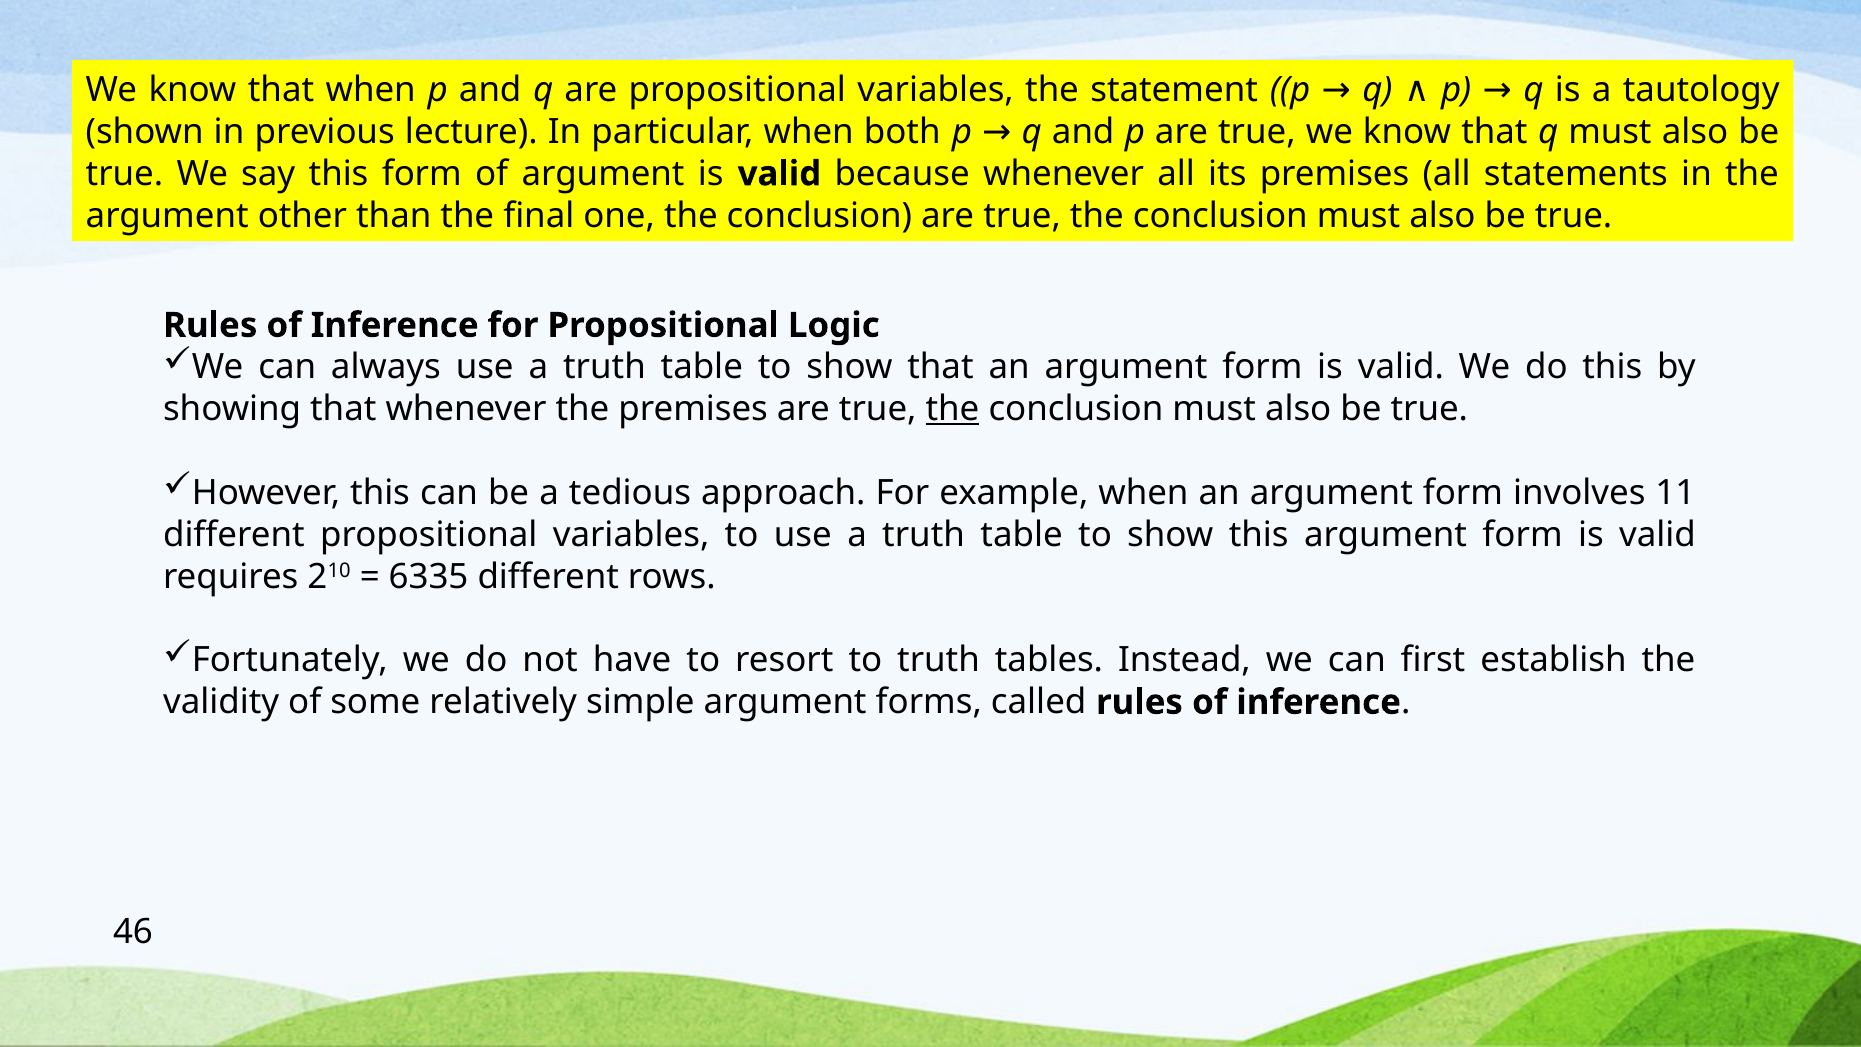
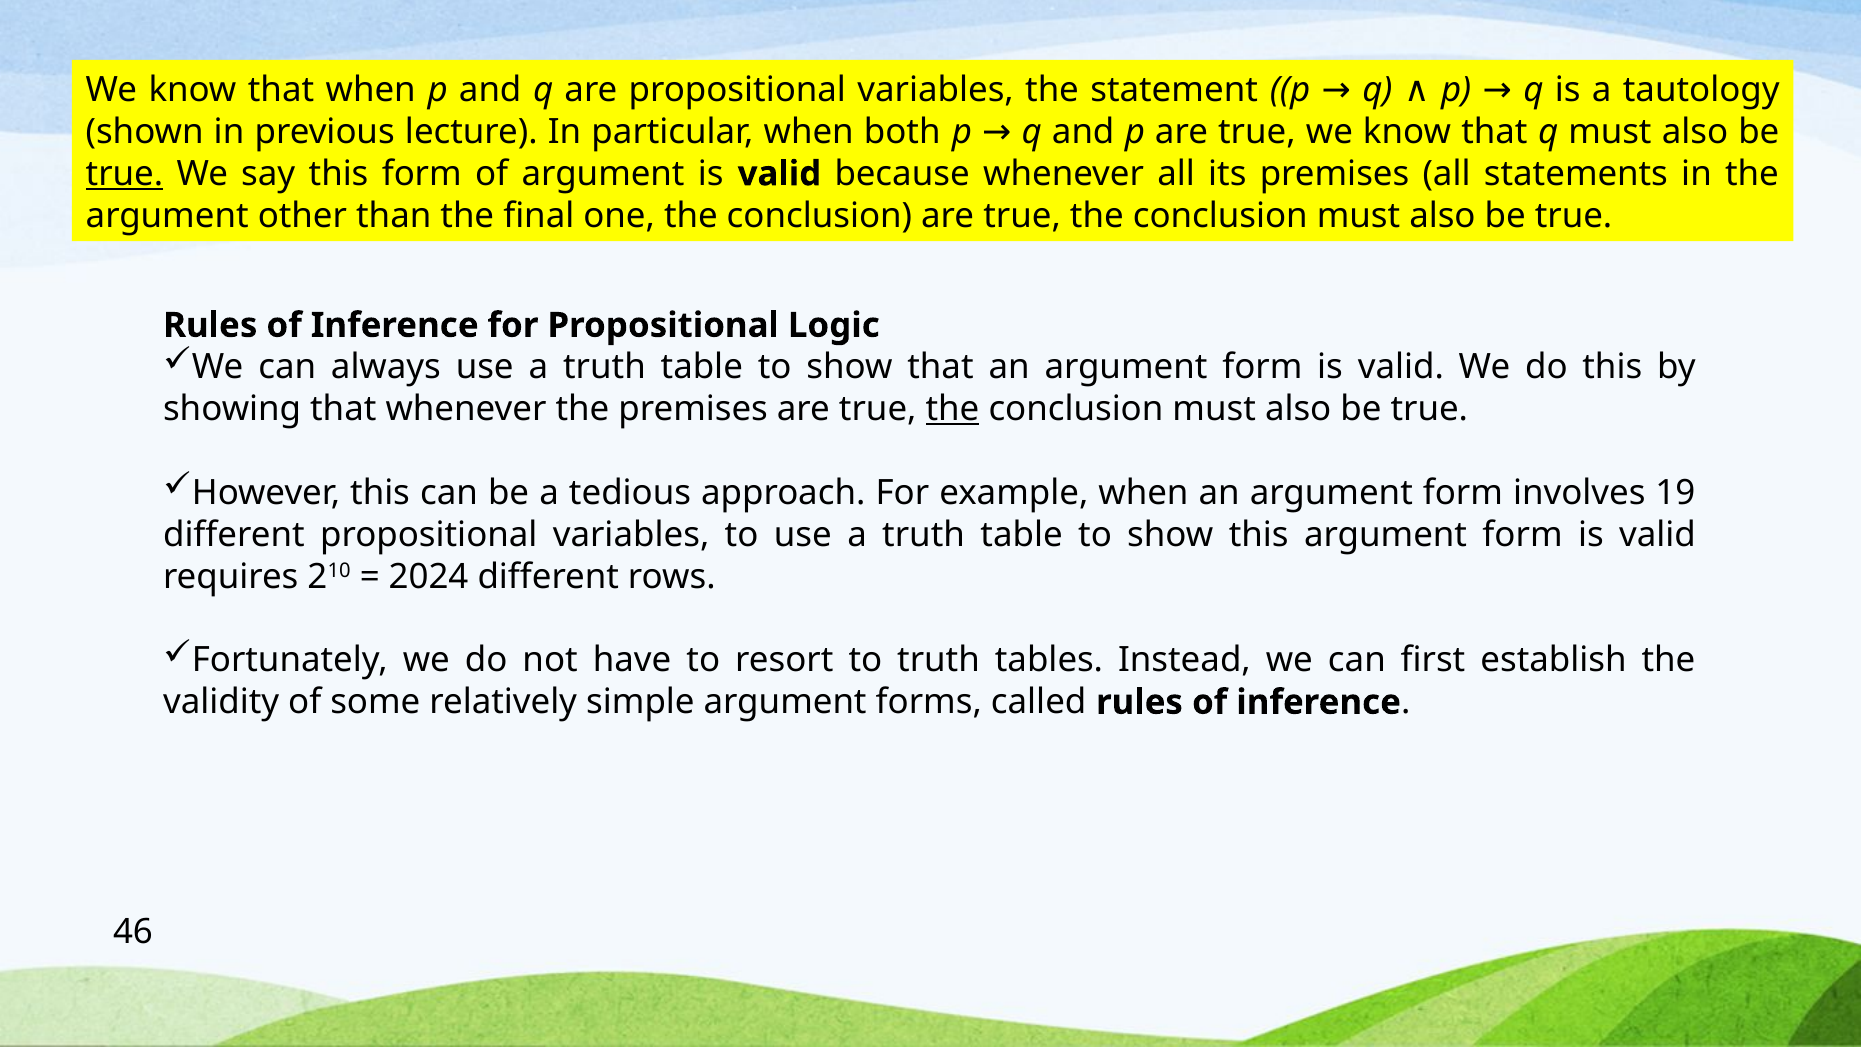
true at (124, 174) underline: none -> present
11: 11 -> 19
6335: 6335 -> 2024
